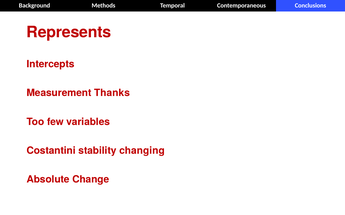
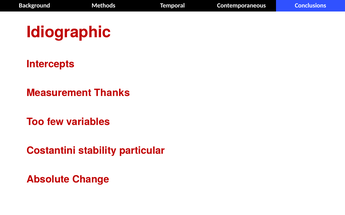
Represents: Represents -> Idiographic
changing: changing -> particular
